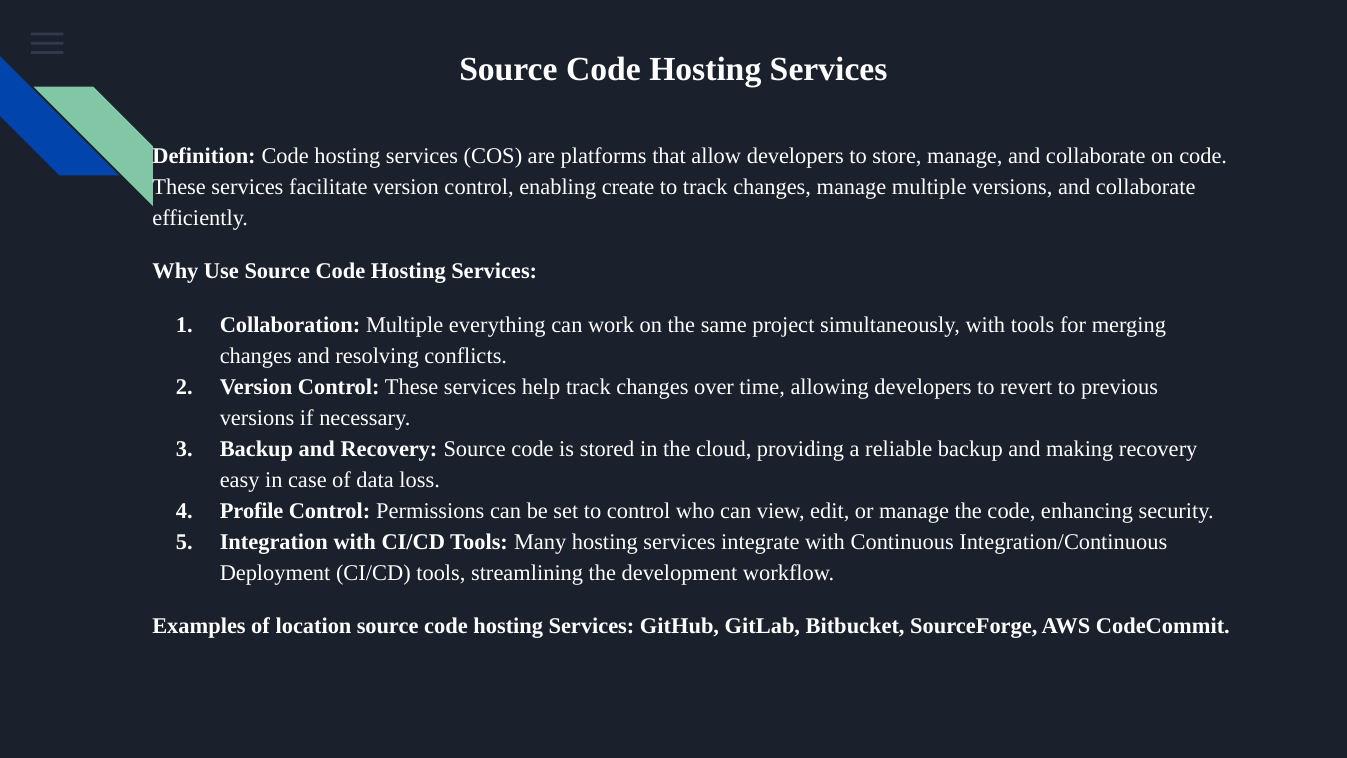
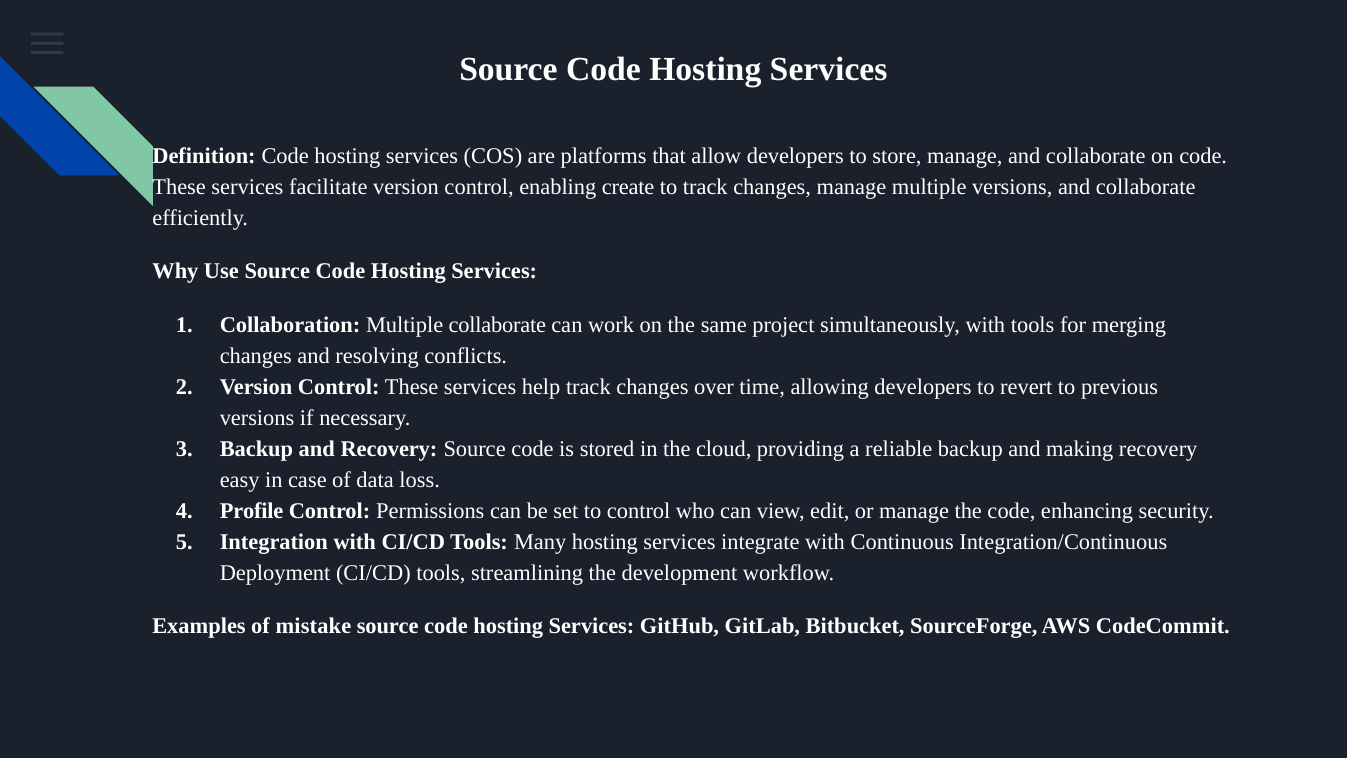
Multiple everything: everything -> collaborate
location: location -> mistake
